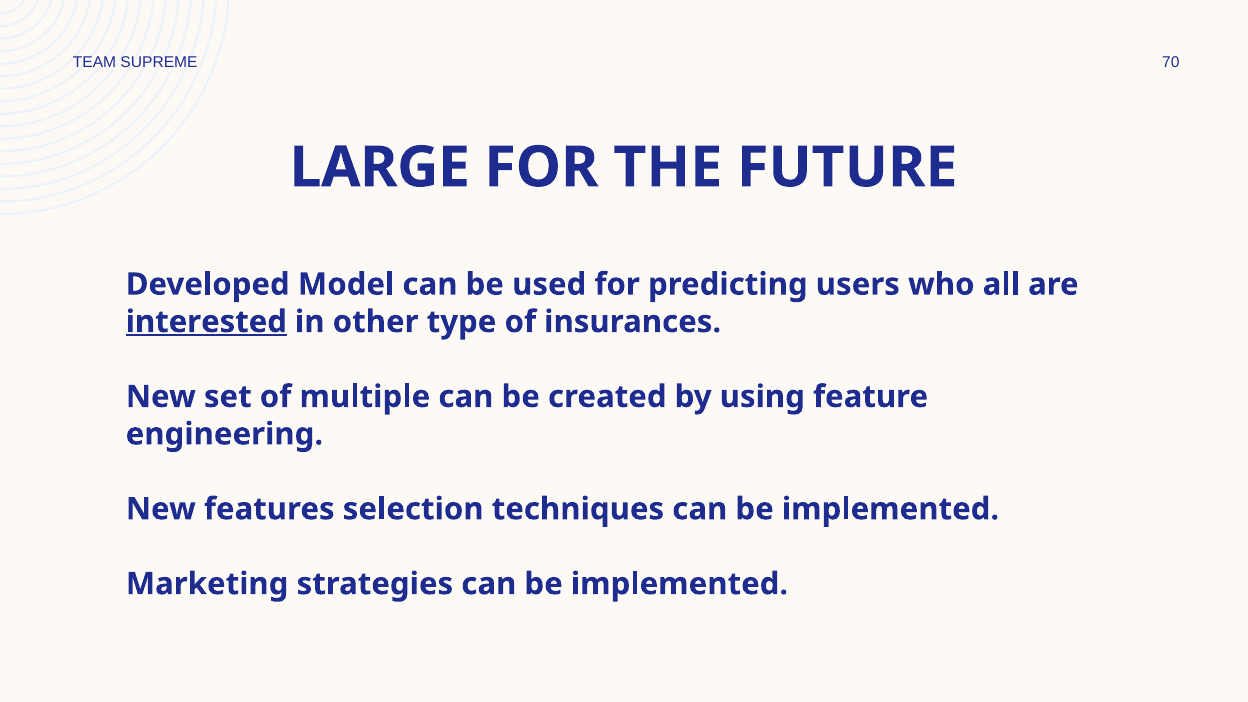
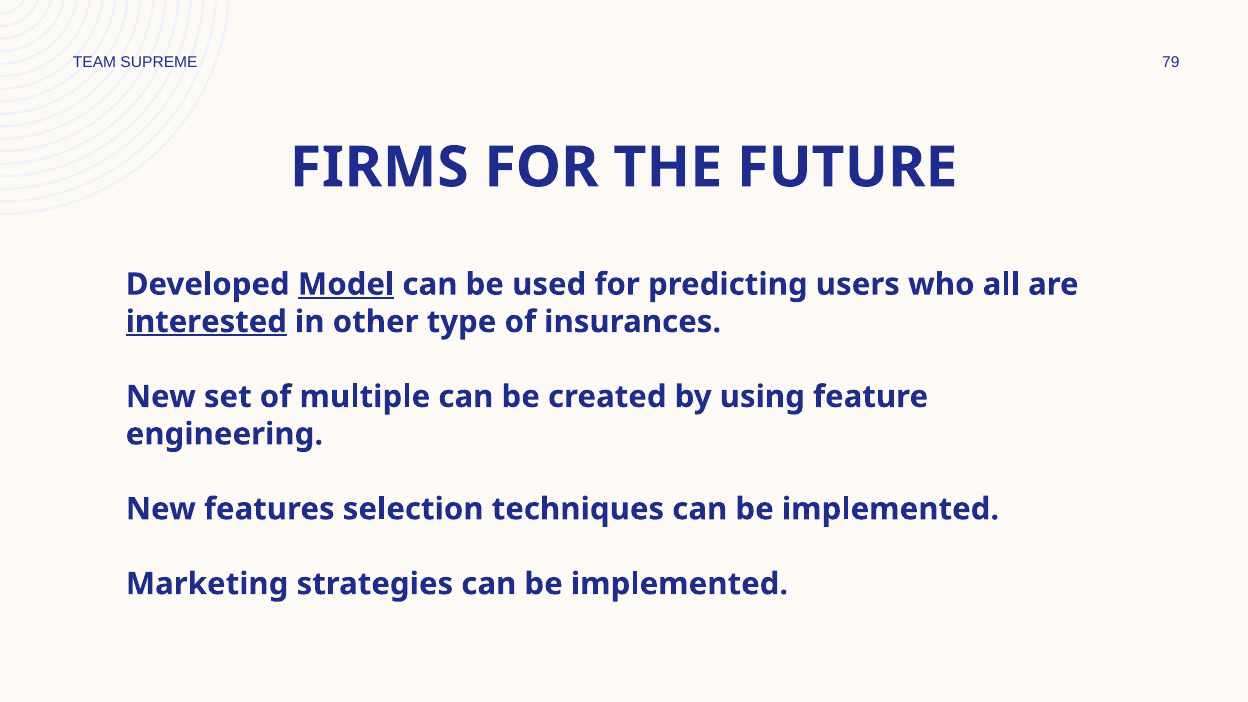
70: 70 -> 79
LARGE: LARGE -> FIRMS
Model underline: none -> present
